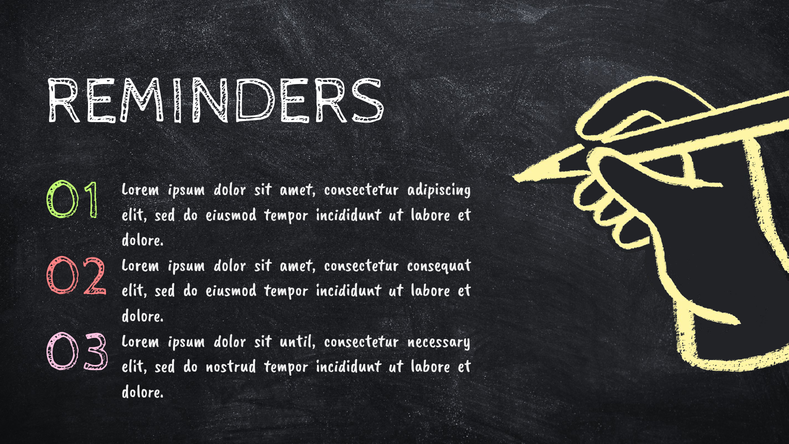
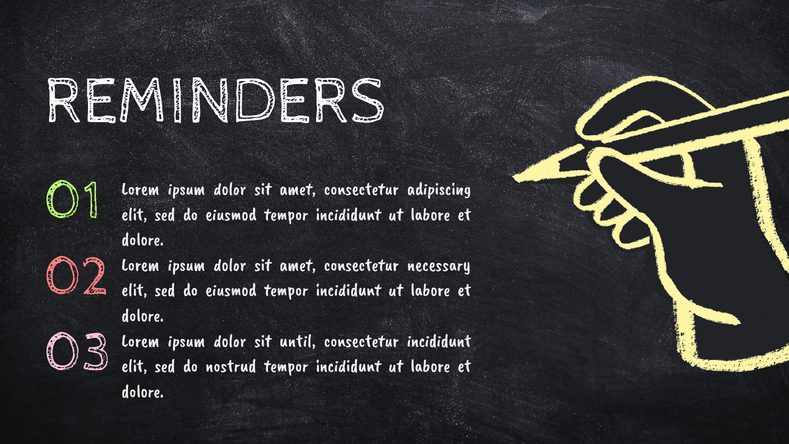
consequat: consequat -> necessary
consectetur necessary: necessary -> incididunt
